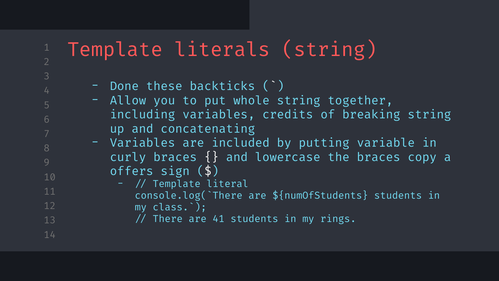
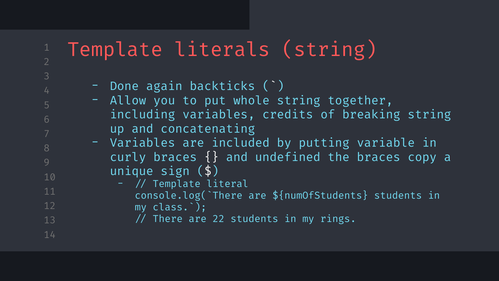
these: these -> again
lowercase: lowercase -> undefined
offers: offers -> unique
41: 41 -> 22
